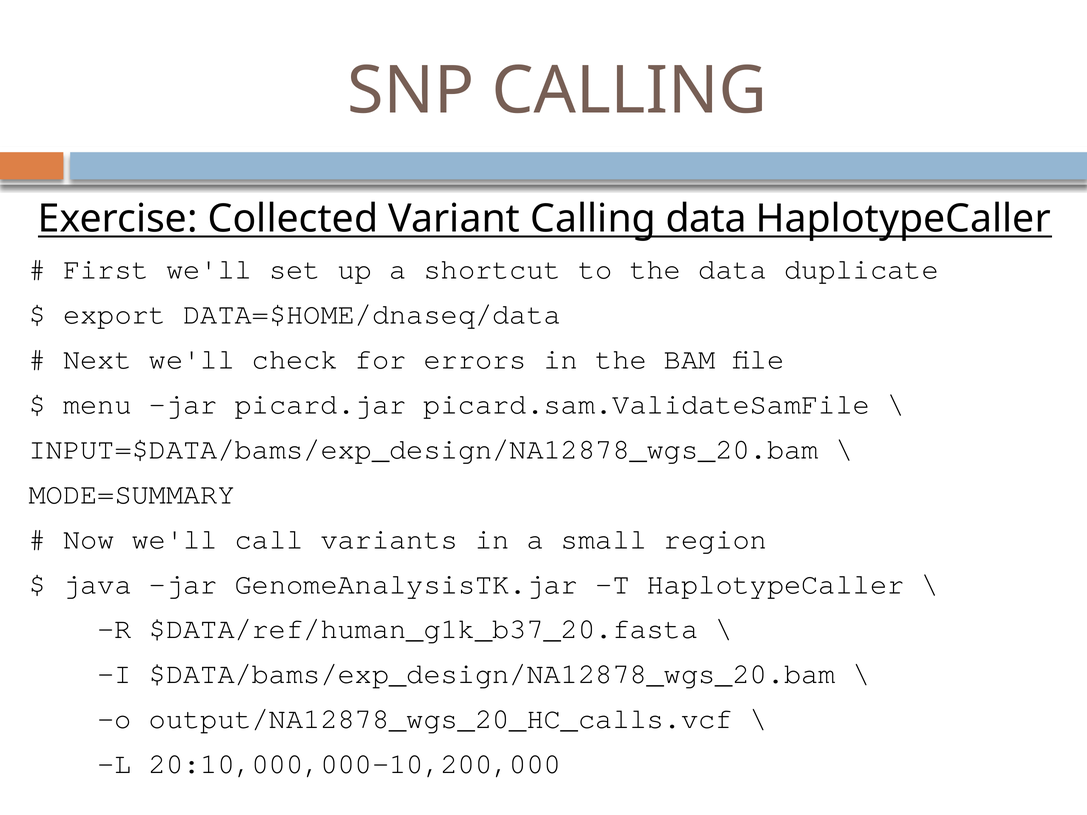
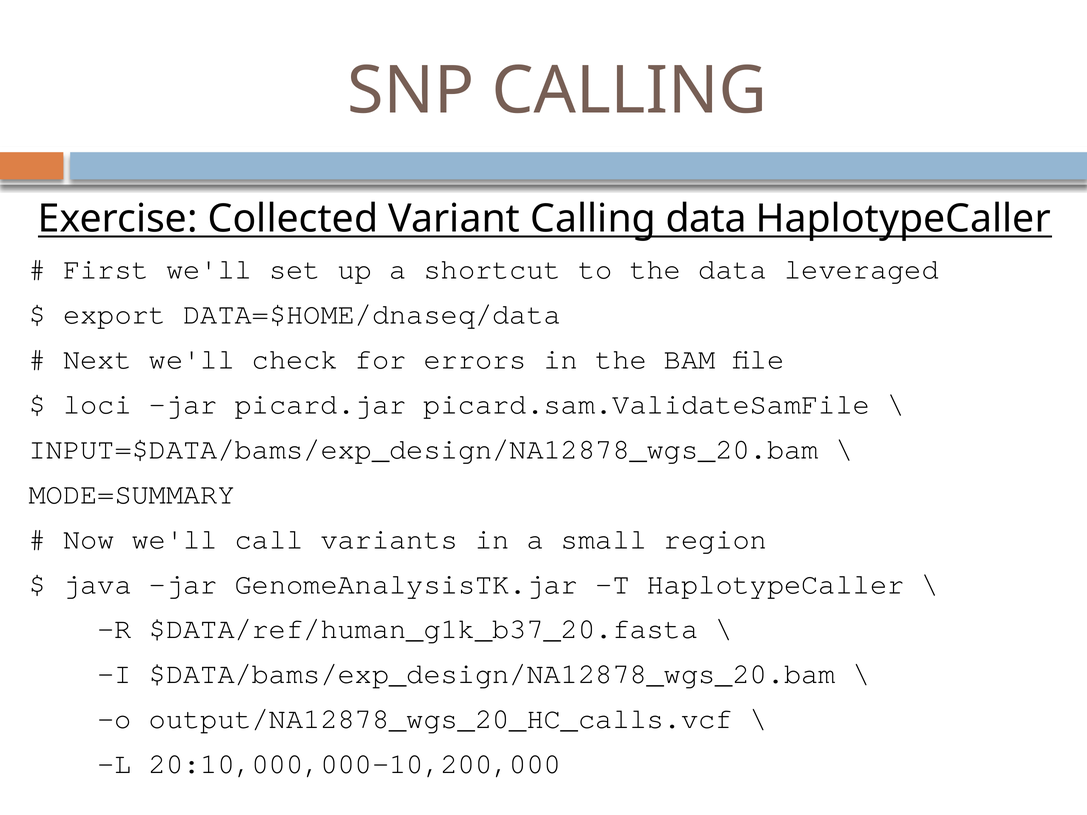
duplicate: duplicate -> leveraged
menu: menu -> loci
